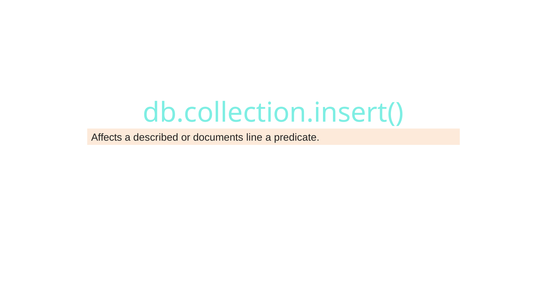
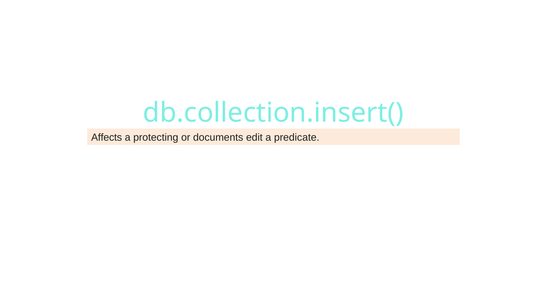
described: described -> protecting
line: line -> edit
